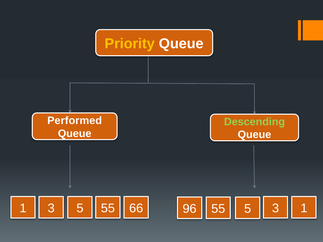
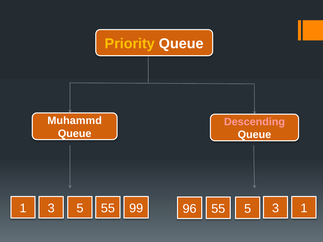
Performed: Performed -> Muhammd
Descending colour: light green -> pink
66: 66 -> 99
